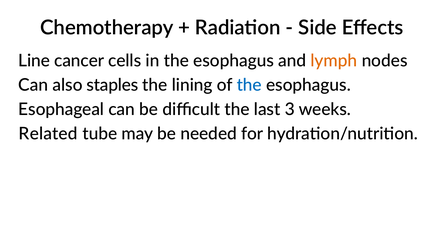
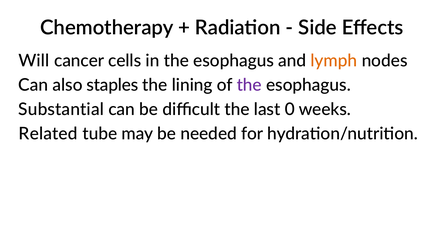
Line: Line -> Will
the at (249, 85) colour: blue -> purple
Esophageal: Esophageal -> Substantial
3: 3 -> 0
